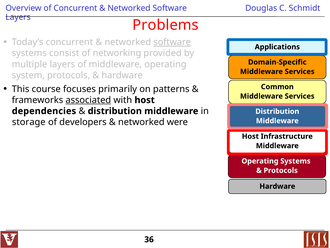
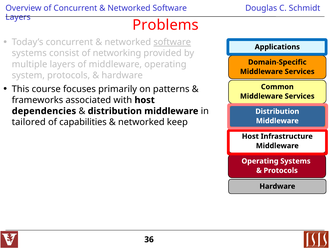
associated underline: present -> none
storage: storage -> tailored
developers: developers -> capabilities
were: were -> keep
